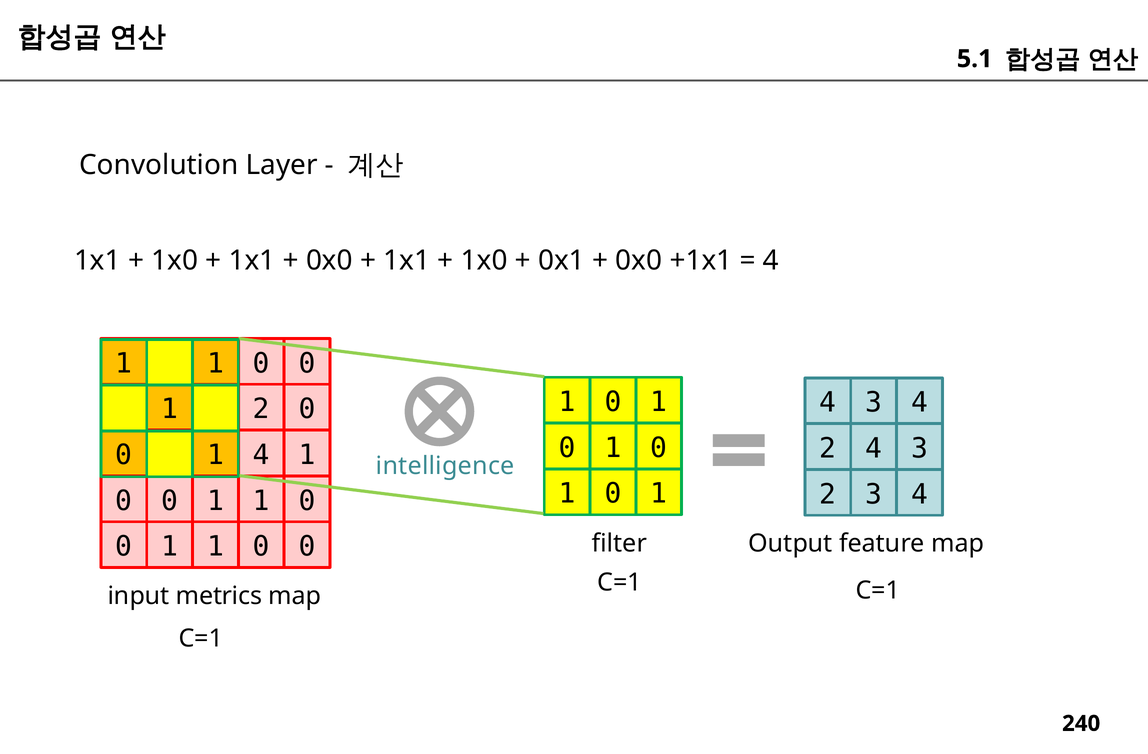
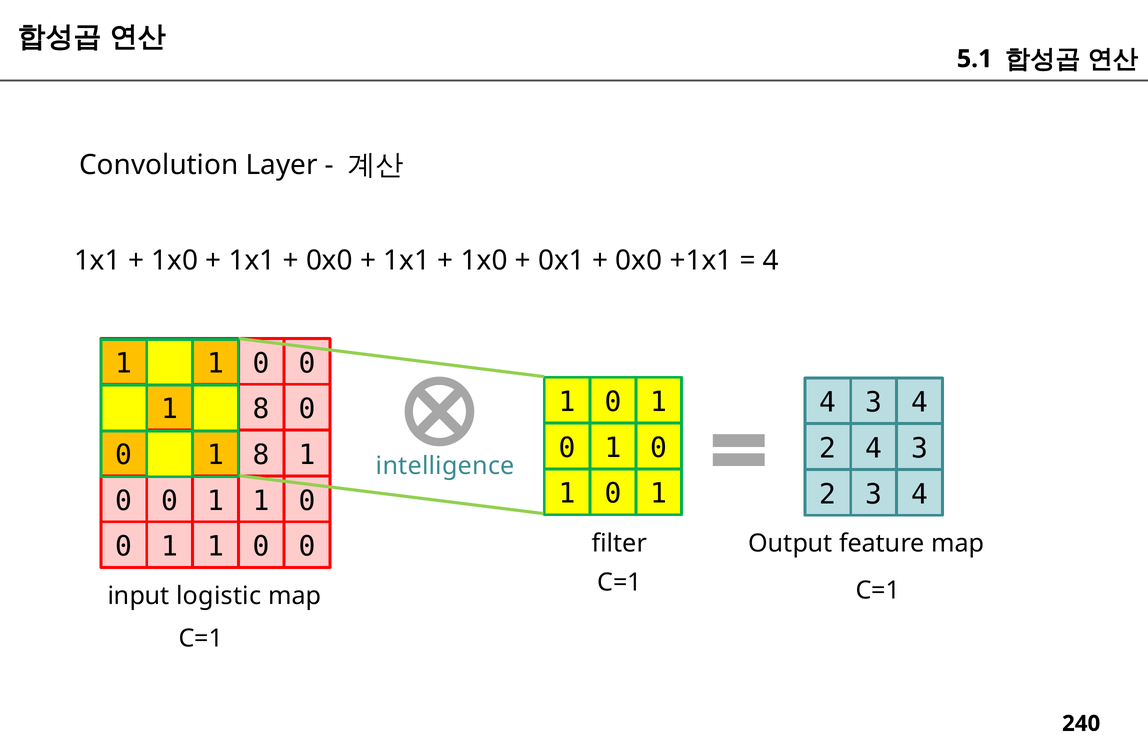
2 at (261, 409): 2 -> 8
4 at (261, 455): 4 -> 8
metrics: metrics -> logistic
